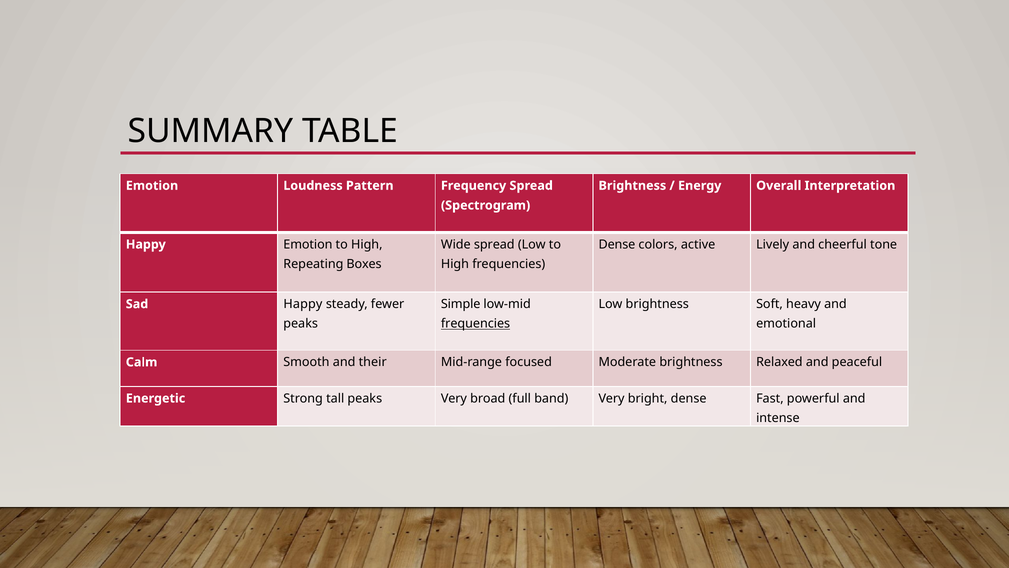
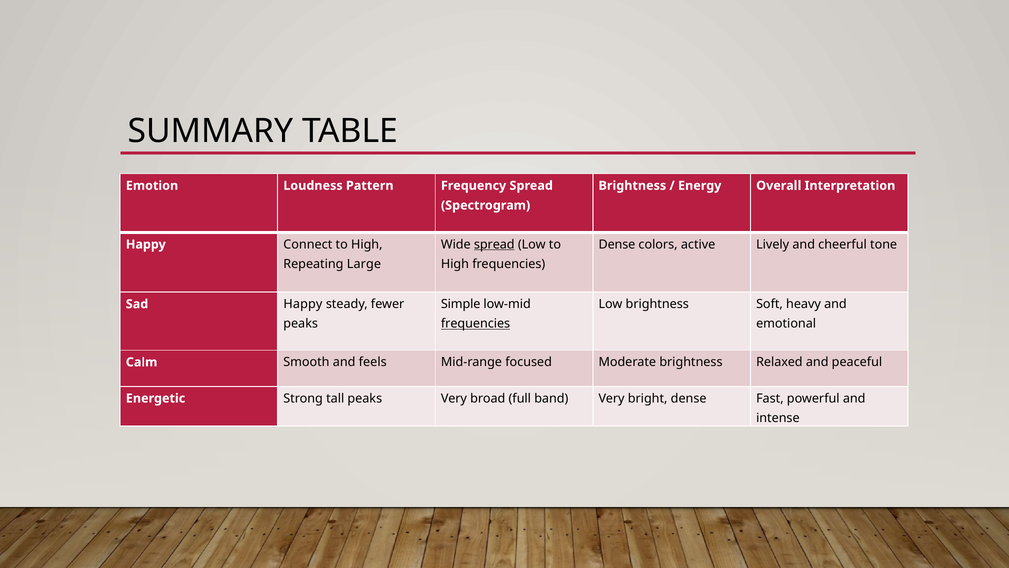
spread at (494, 244) underline: none -> present
Happy Emotion: Emotion -> Connect
Boxes: Boxes -> Large
their: their -> feels
